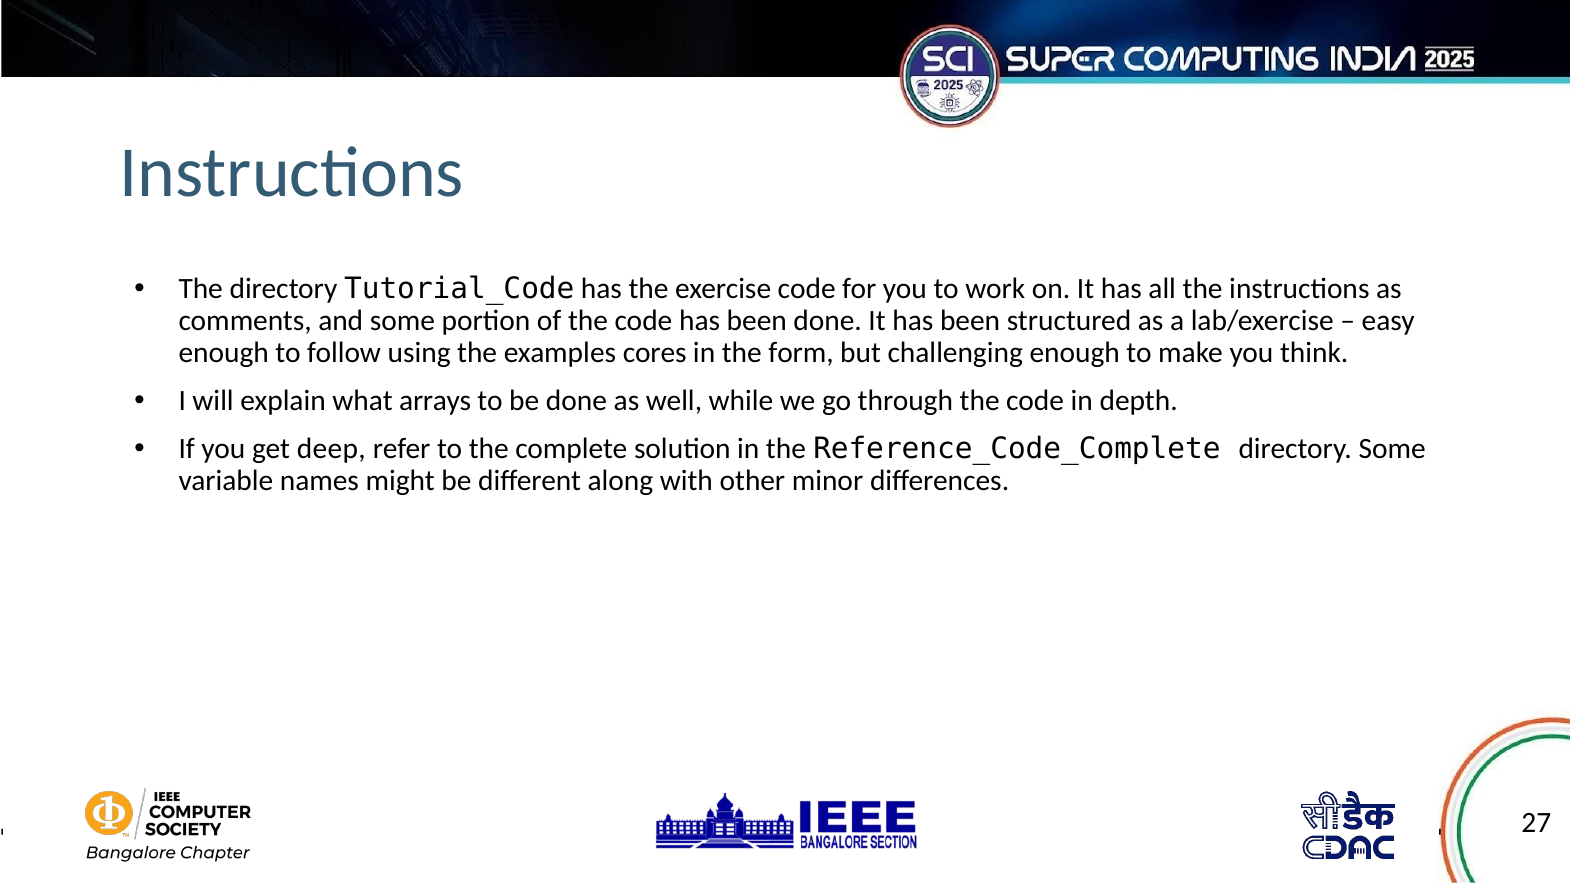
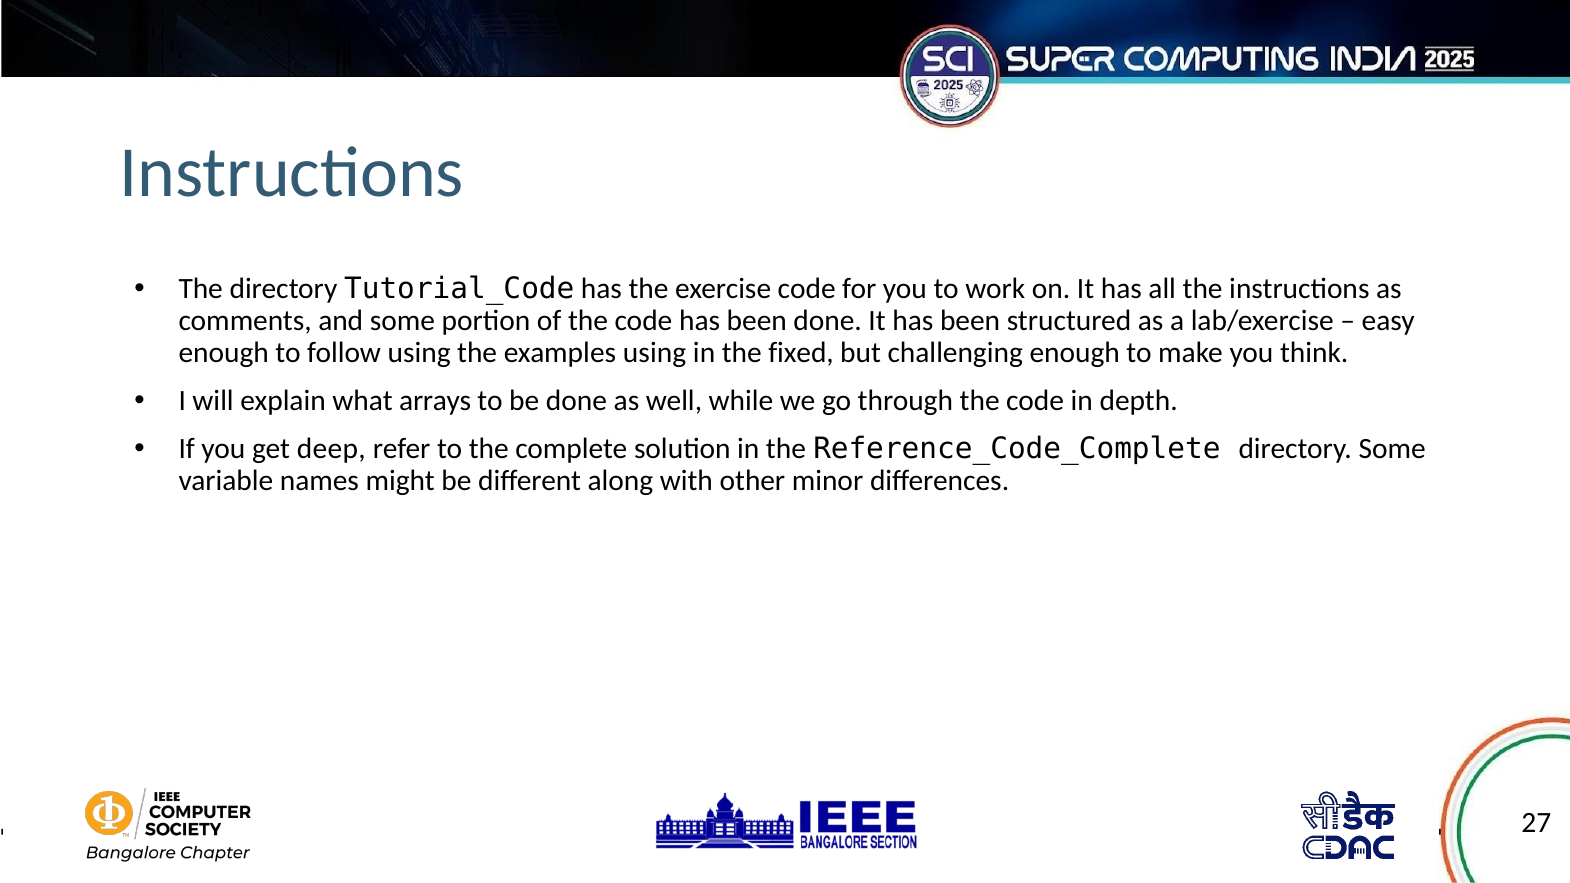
examples cores: cores -> using
form: form -> fixed
